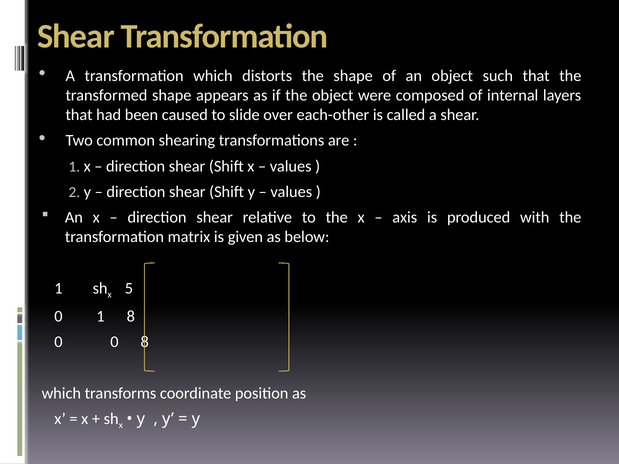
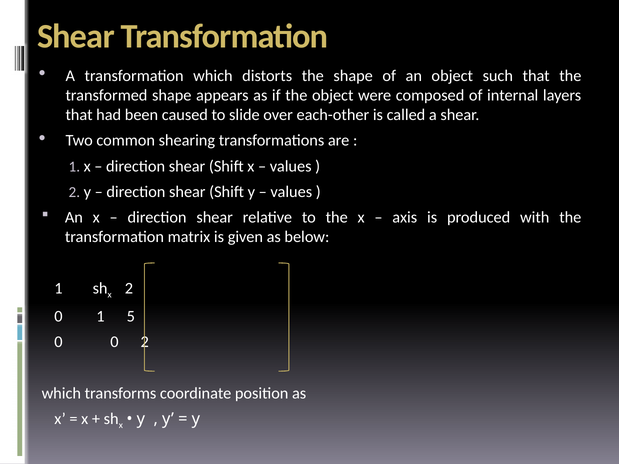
x 5: 5 -> 2
1 8: 8 -> 5
0 8: 8 -> 2
